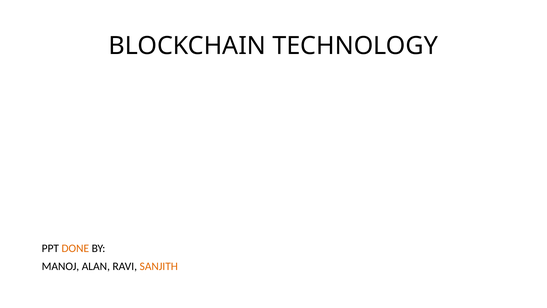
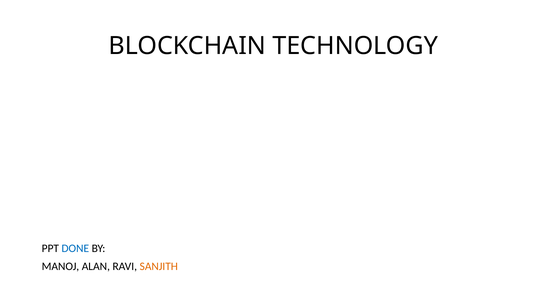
DONE colour: orange -> blue
